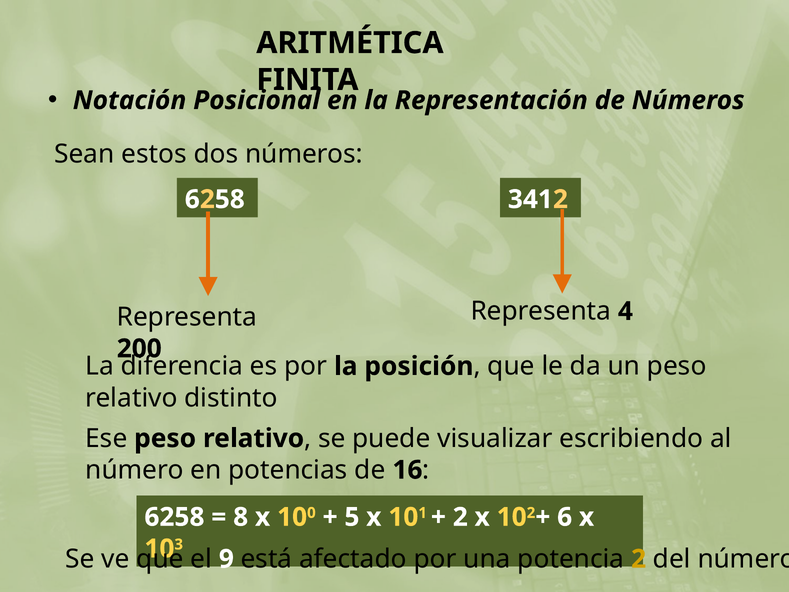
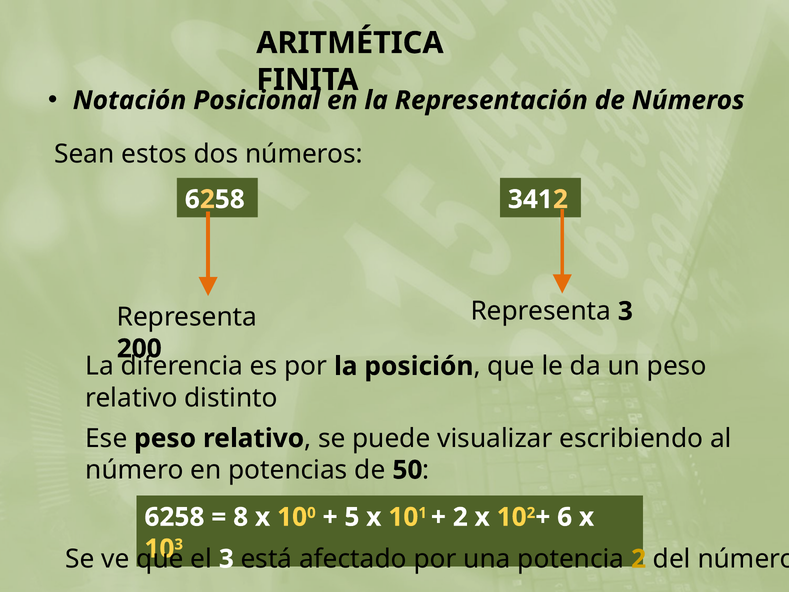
Representa 4: 4 -> 3
16: 16 -> 50
el 9: 9 -> 3
